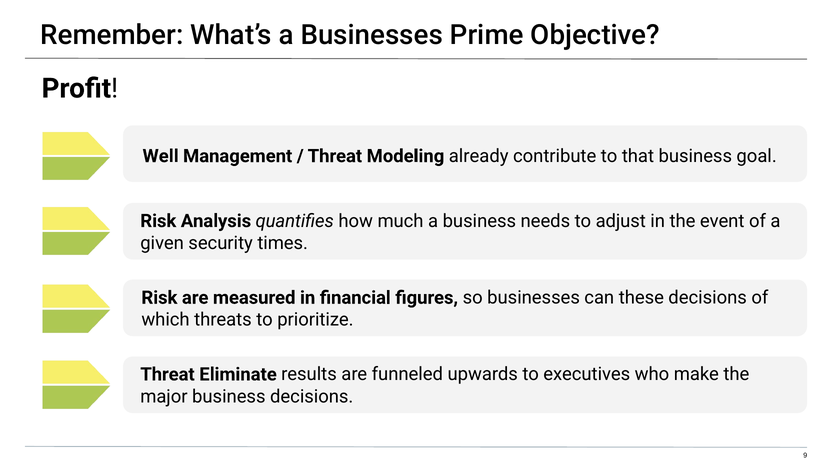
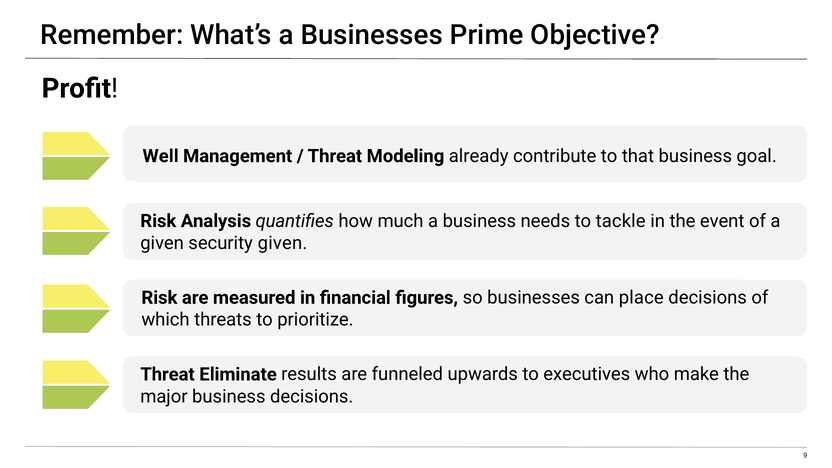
adjust: adjust -> tackle
security times: times -> given
these: these -> place
